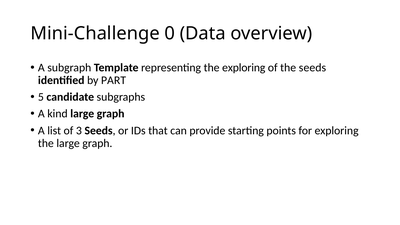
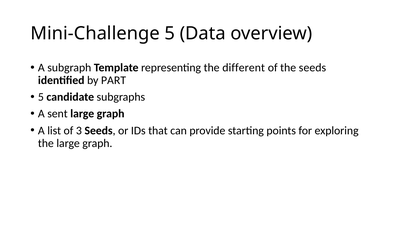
Mini-Challenge 0: 0 -> 5
the exploring: exploring -> different
kind: kind -> sent
